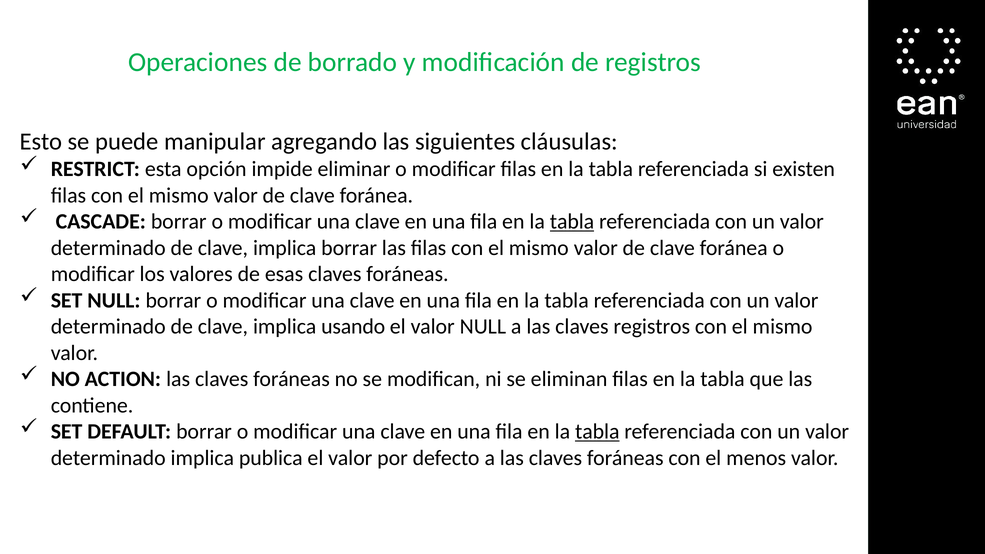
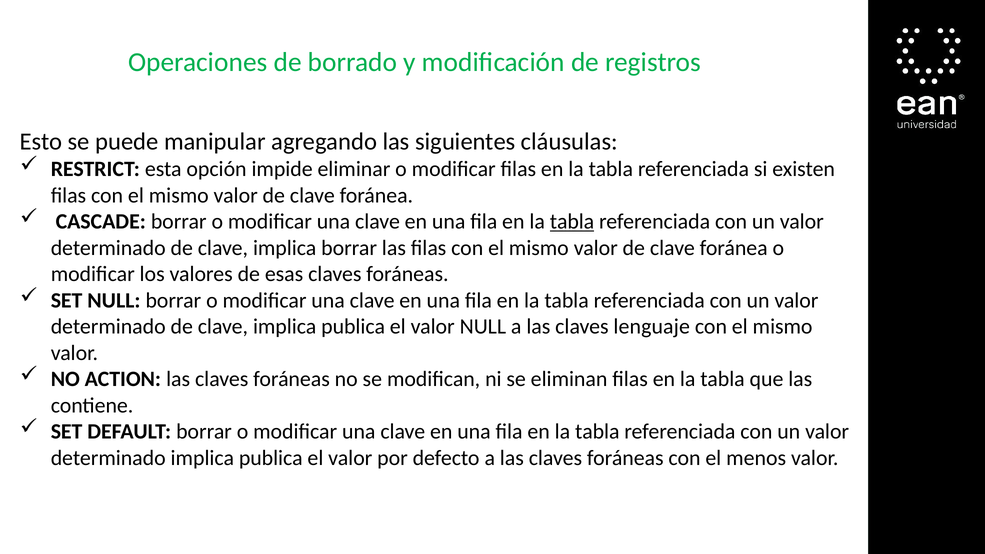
clave implica usando: usando -> publica
claves registros: registros -> lenguaje
tabla at (597, 432) underline: present -> none
